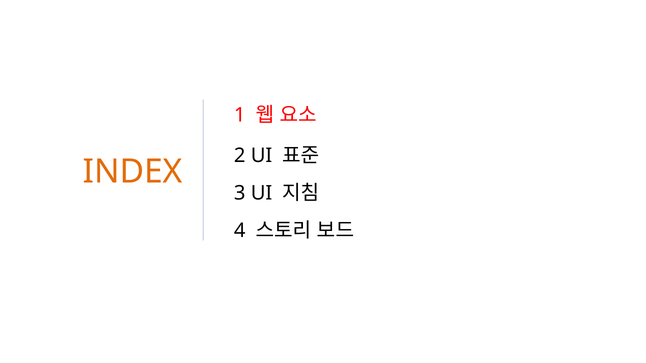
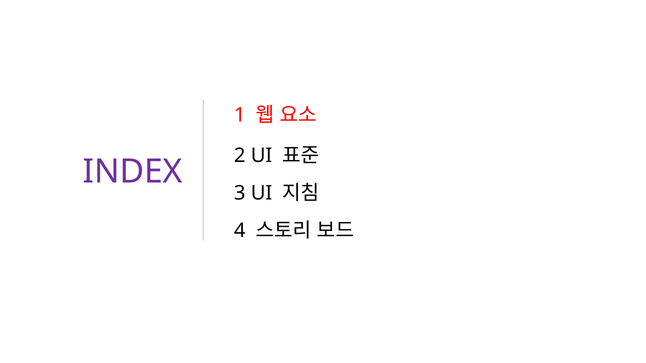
INDEX colour: orange -> purple
